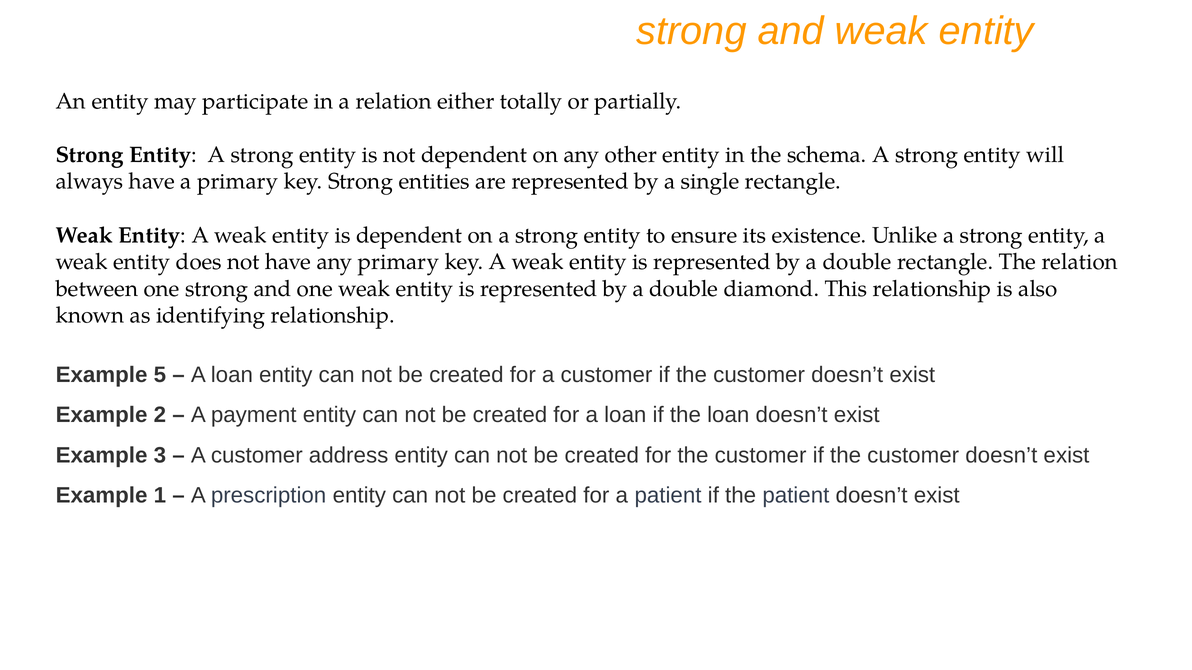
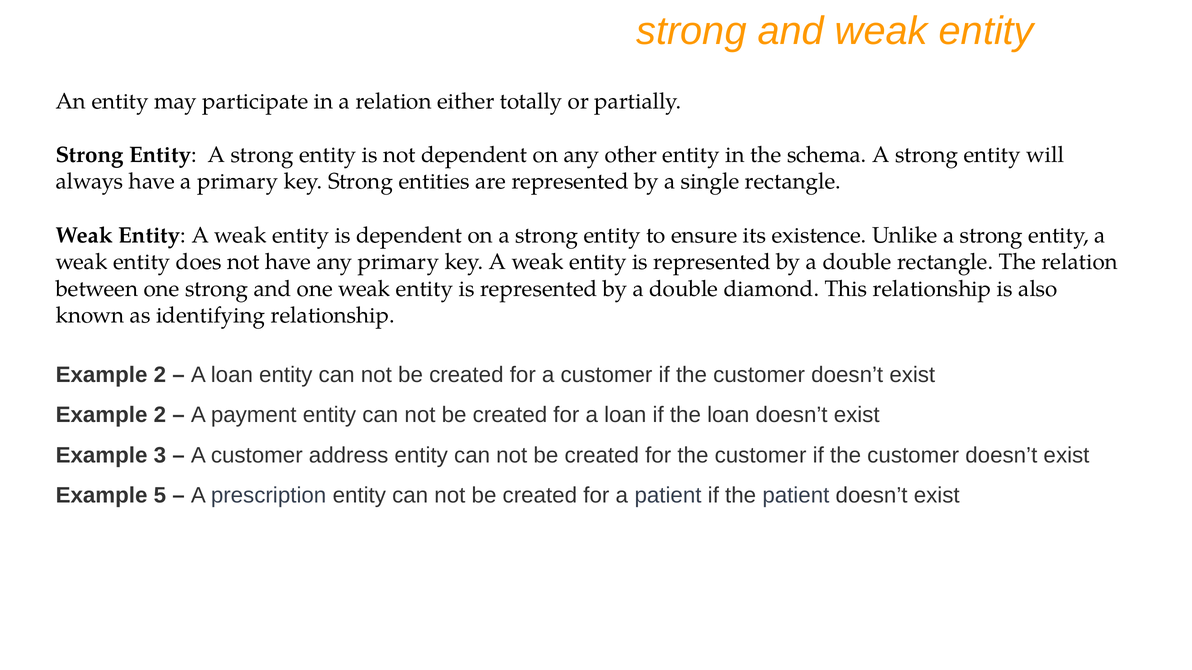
5 at (160, 375): 5 -> 2
1: 1 -> 5
